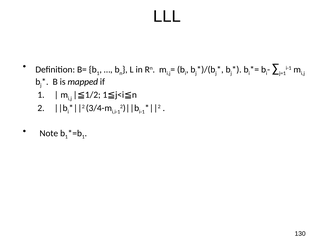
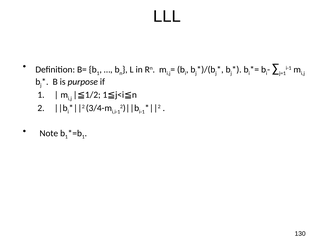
mapped: mapped -> purpose
